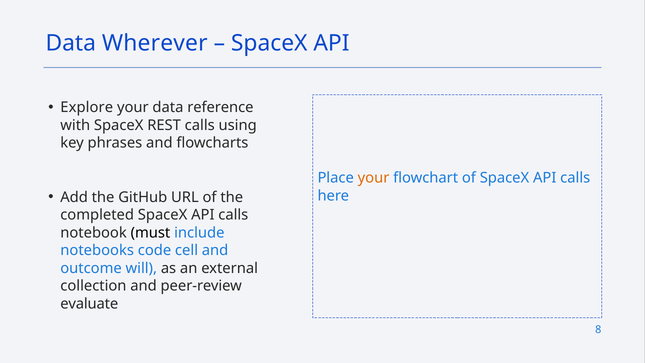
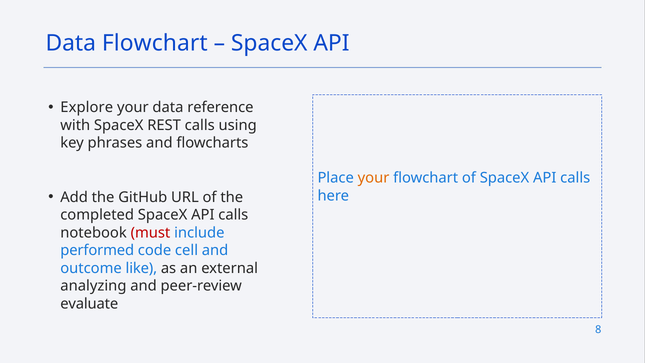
Data Wherever: Wherever -> Flowchart
must colour: black -> red
notebooks: notebooks -> performed
will: will -> like
collection: collection -> analyzing
